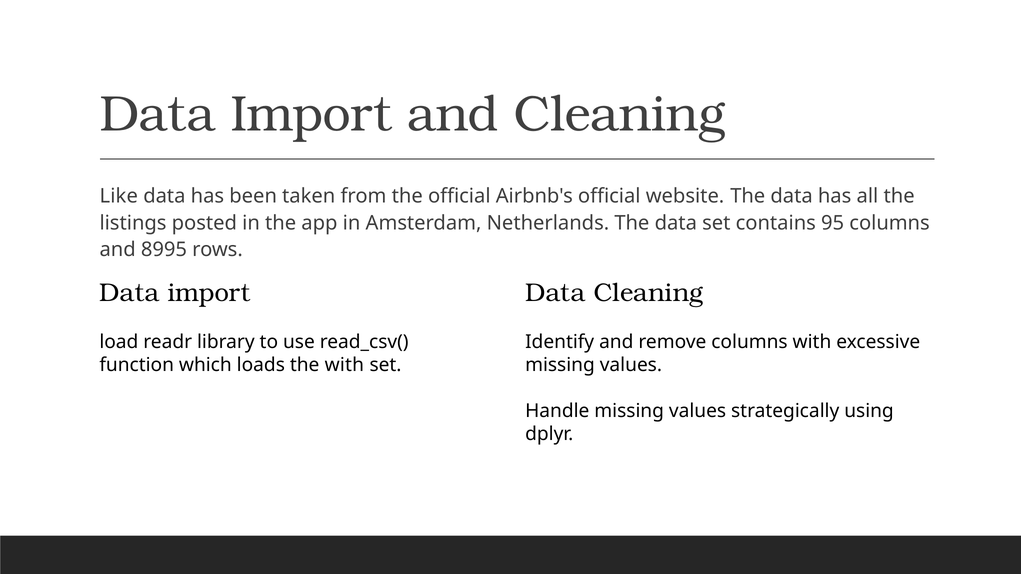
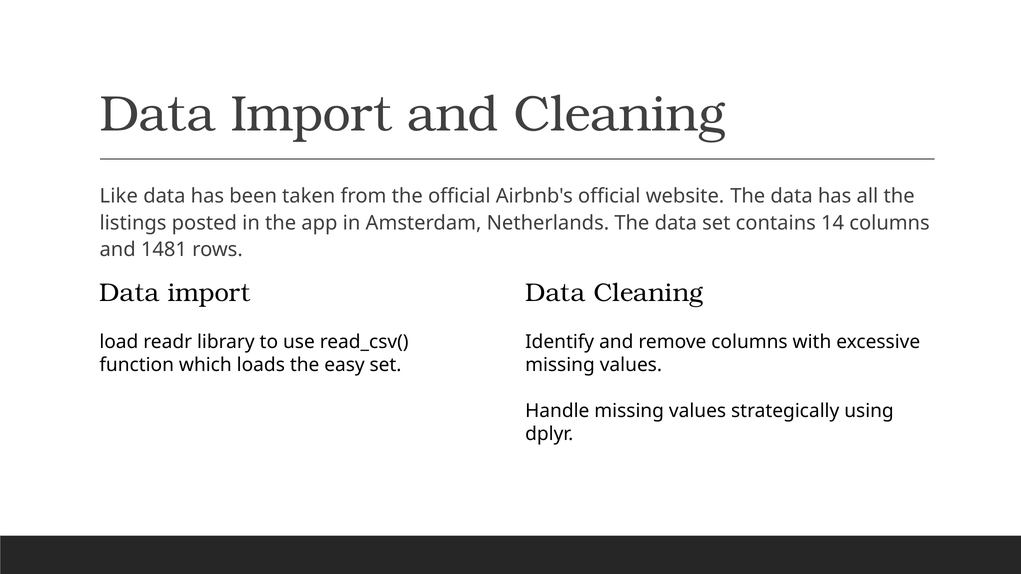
95: 95 -> 14
8995: 8995 -> 1481
the with: with -> easy
